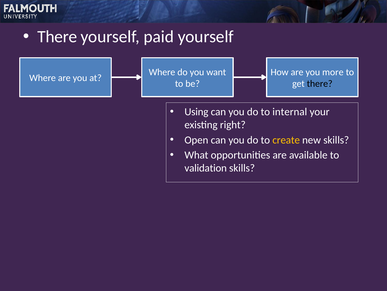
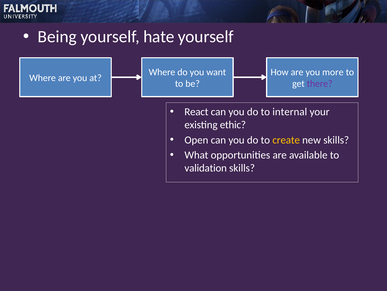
There at (57, 37): There -> Being
paid: paid -> hate
there at (320, 83) colour: black -> purple
Using: Using -> React
right: right -> ethic
